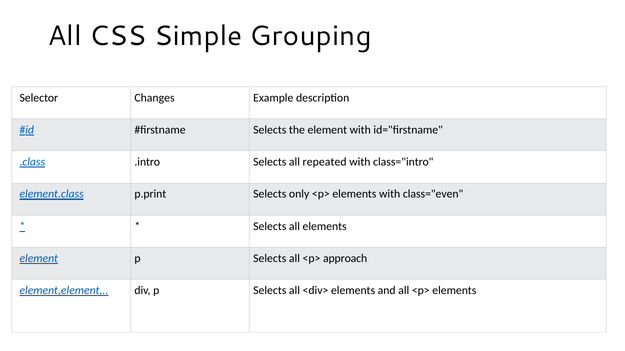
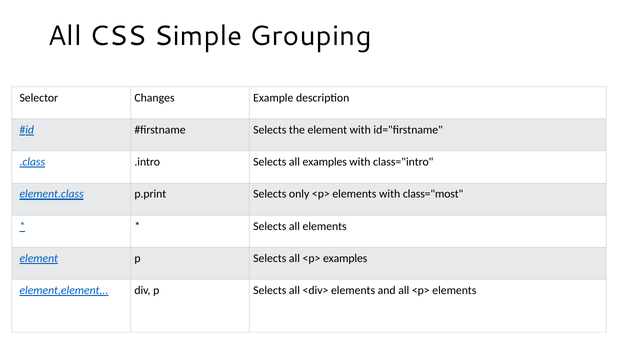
all repeated: repeated -> examples
class="even: class="even -> class="most
<p> approach: approach -> examples
